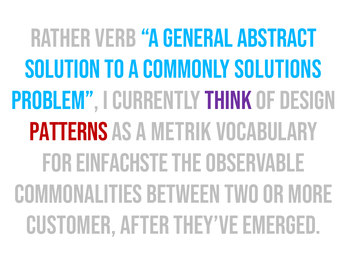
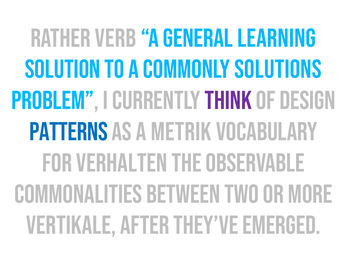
abstract: abstract -> learning
patterns colour: red -> blue
einfachste: einfachste -> verhalten
customer: customer -> vertikale
